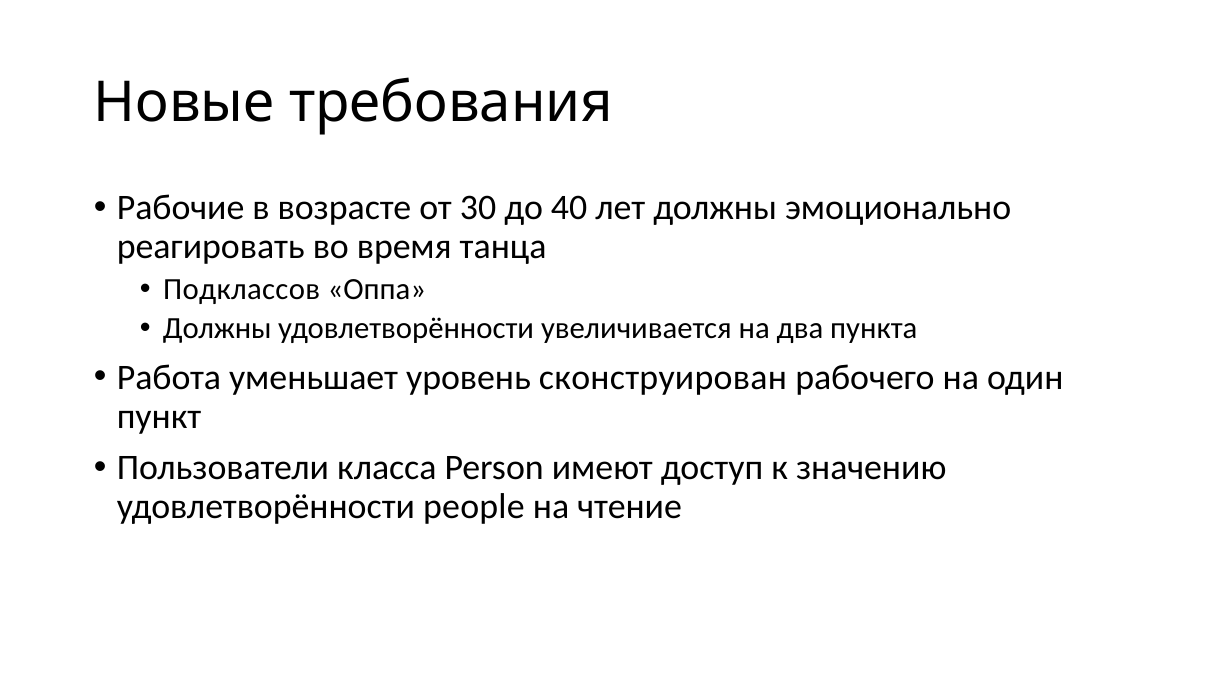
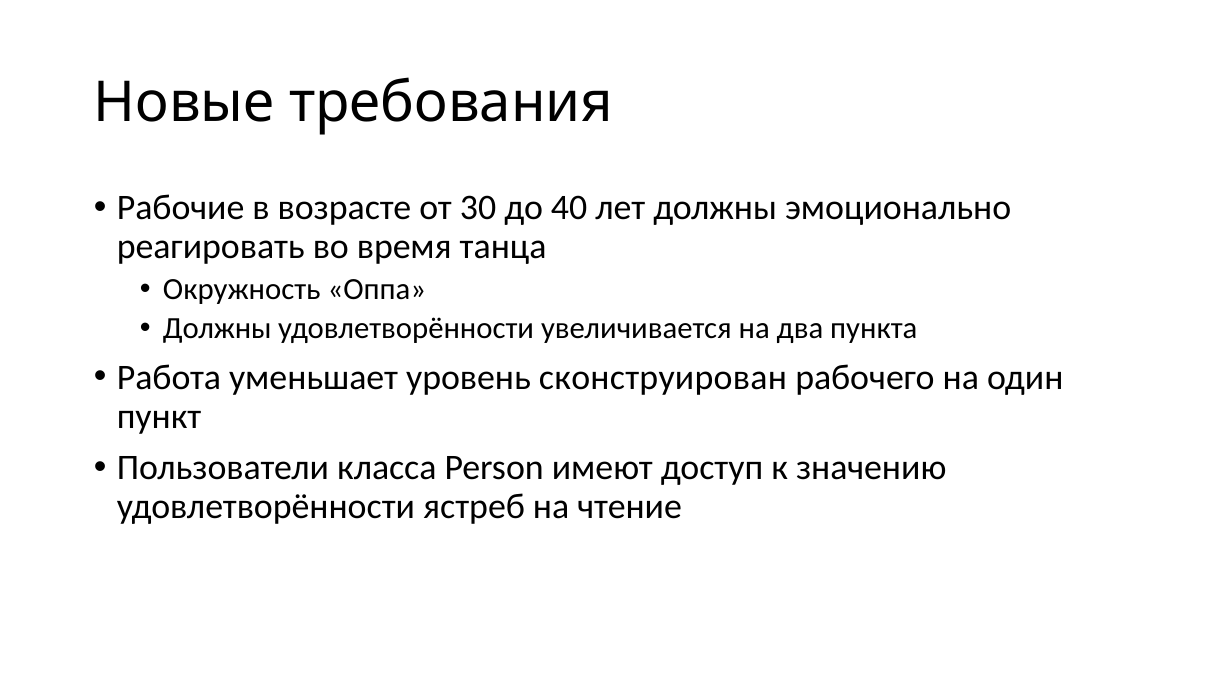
Подклассов: Подклассов -> Окружность
people: people -> ястреб
